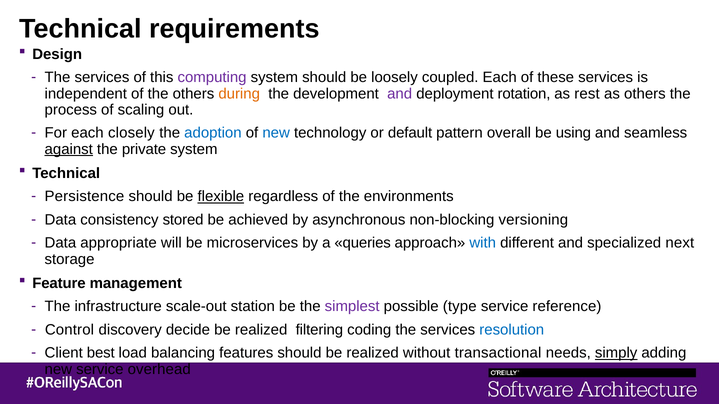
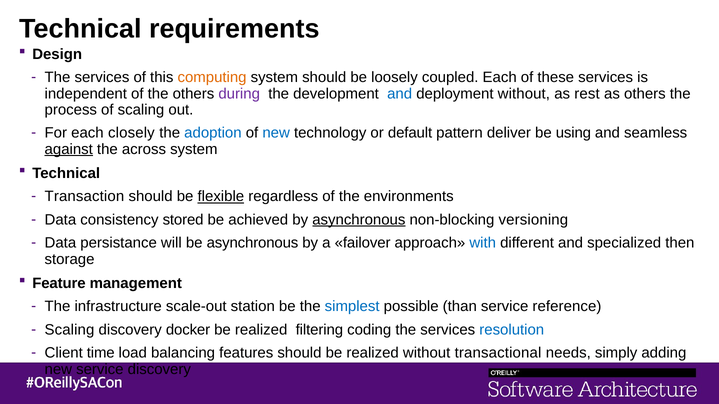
computing colour: purple -> orange
during colour: orange -> purple
and at (400, 94) colour: purple -> blue
deployment rotation: rotation -> without
overall: overall -> deliver
private: private -> across
Persistence: Persistence -> Transaction
asynchronous at (359, 220) underline: none -> present
appropriate: appropriate -> persistance
be microservices: microservices -> asynchronous
queries: queries -> failover
next: next -> then
simplest colour: purple -> blue
type: type -> than
Control at (69, 330): Control -> Scaling
decide: decide -> docker
best: best -> time
simply underline: present -> none
service overhead: overhead -> discovery
